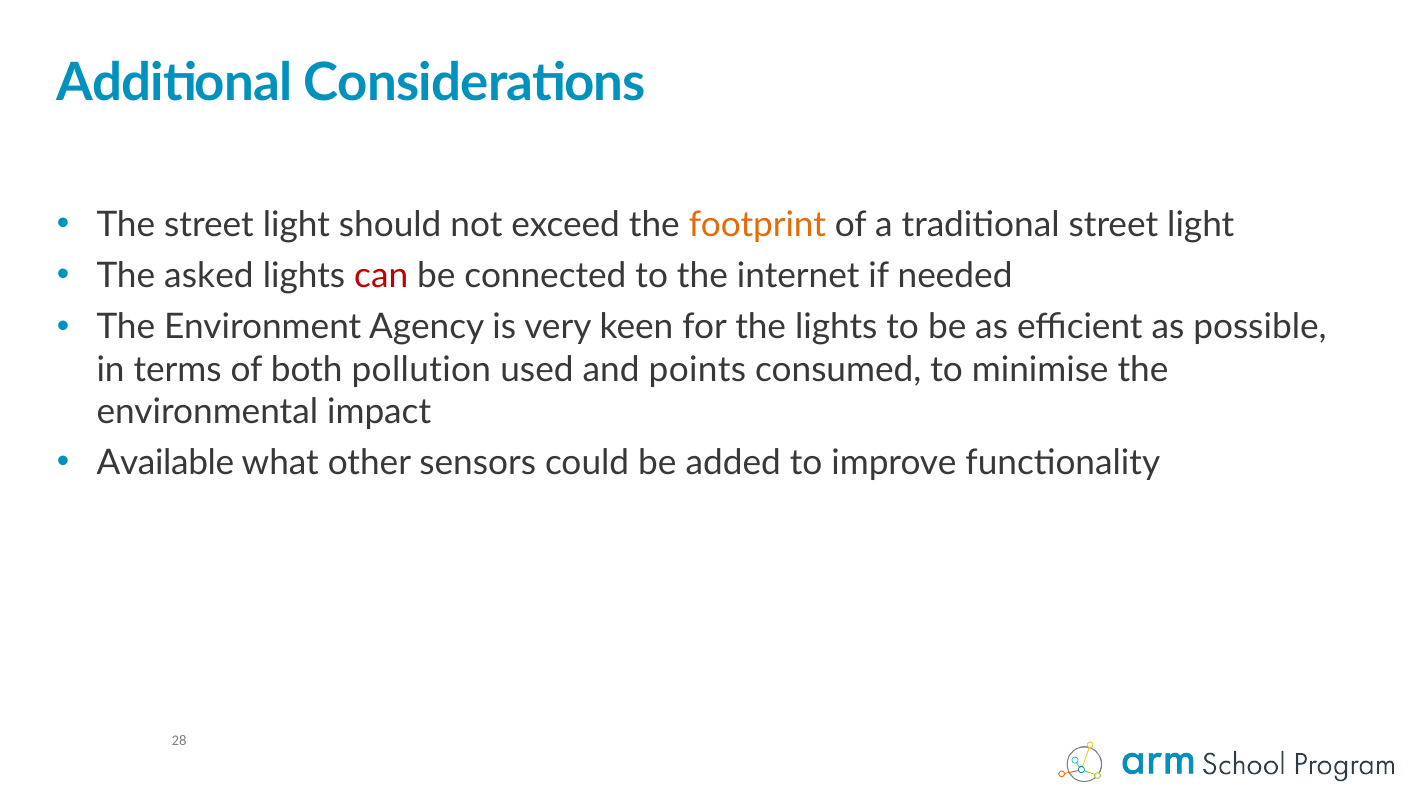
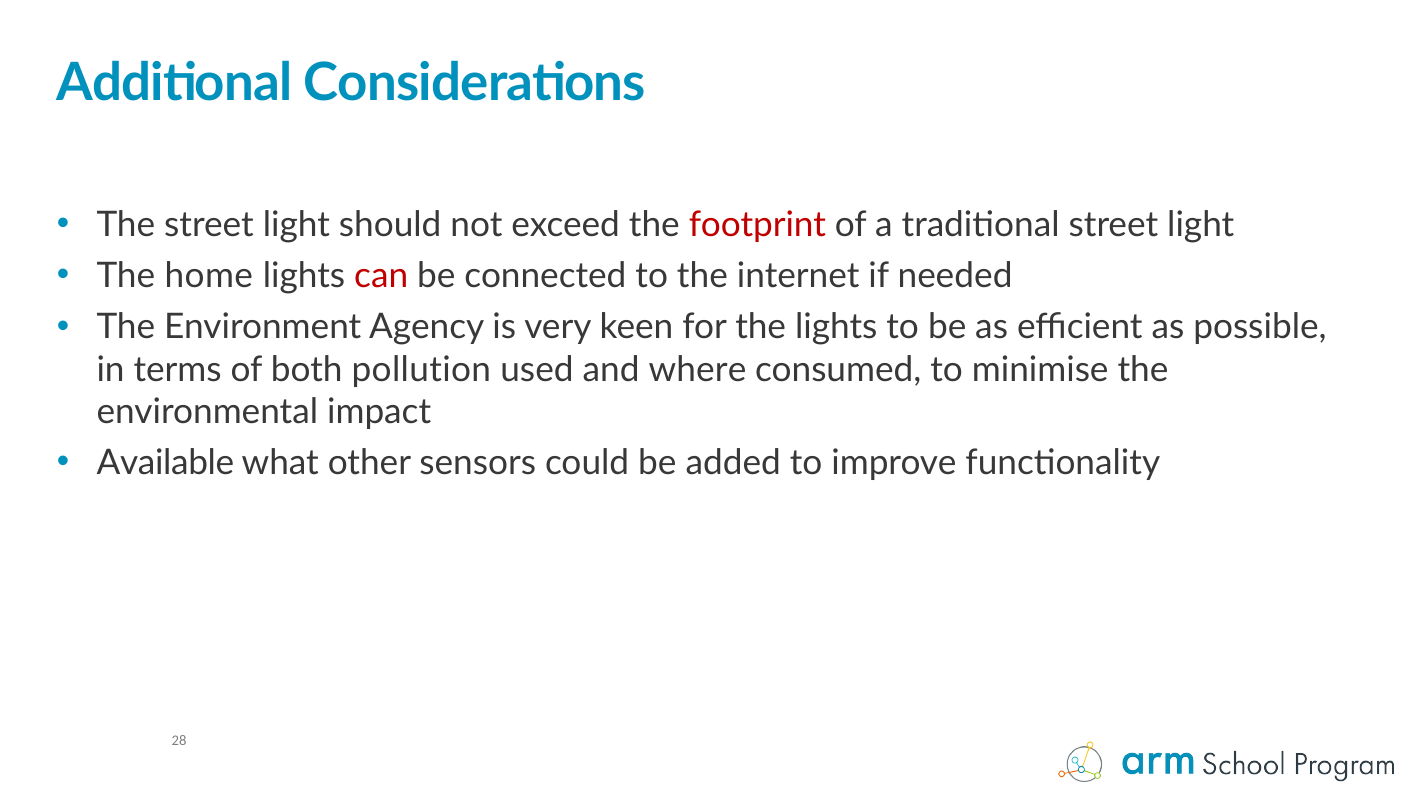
footprint colour: orange -> red
asked: asked -> home
points: points -> where
